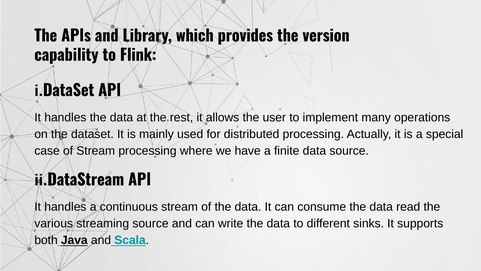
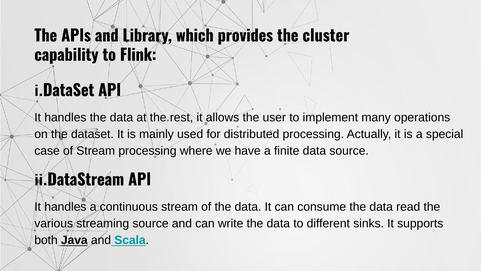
version: version -> cluster
